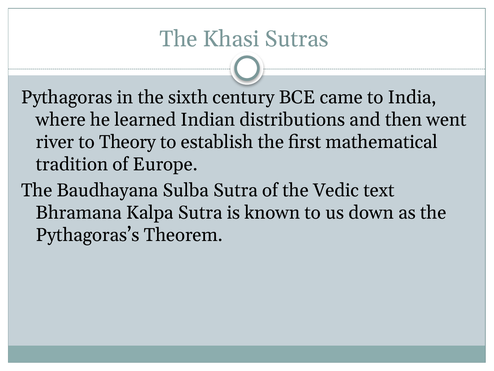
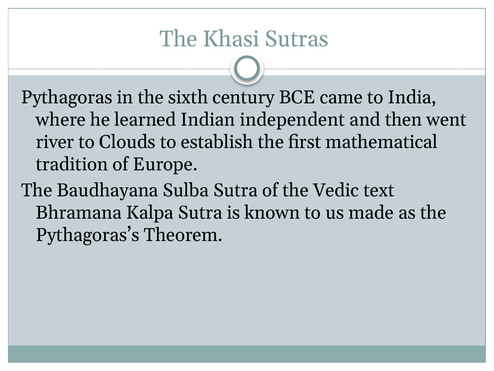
distributions: distributions -> independent
Theory: Theory -> Clouds
down: down -> made
